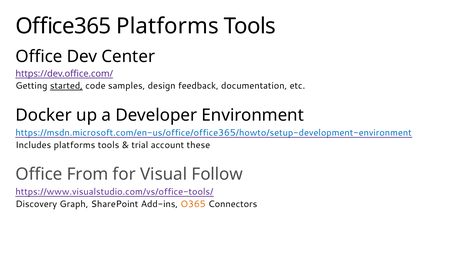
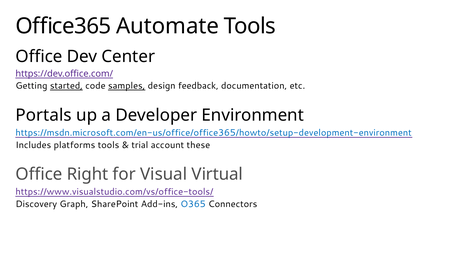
Office365 Platforms: Platforms -> Automate
samples underline: none -> present
Docker: Docker -> Portals
From: From -> Right
Follow: Follow -> Virtual
O365 colour: orange -> blue
